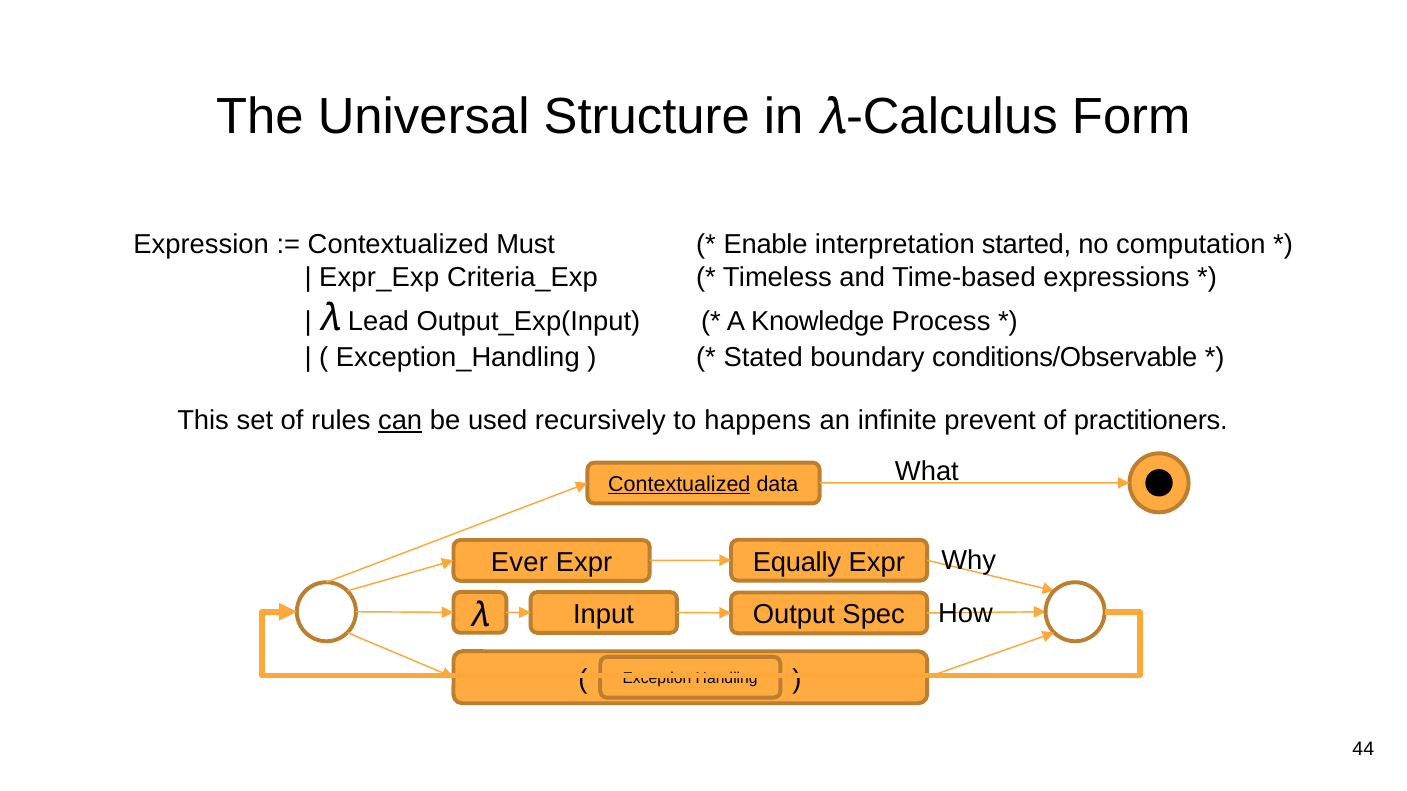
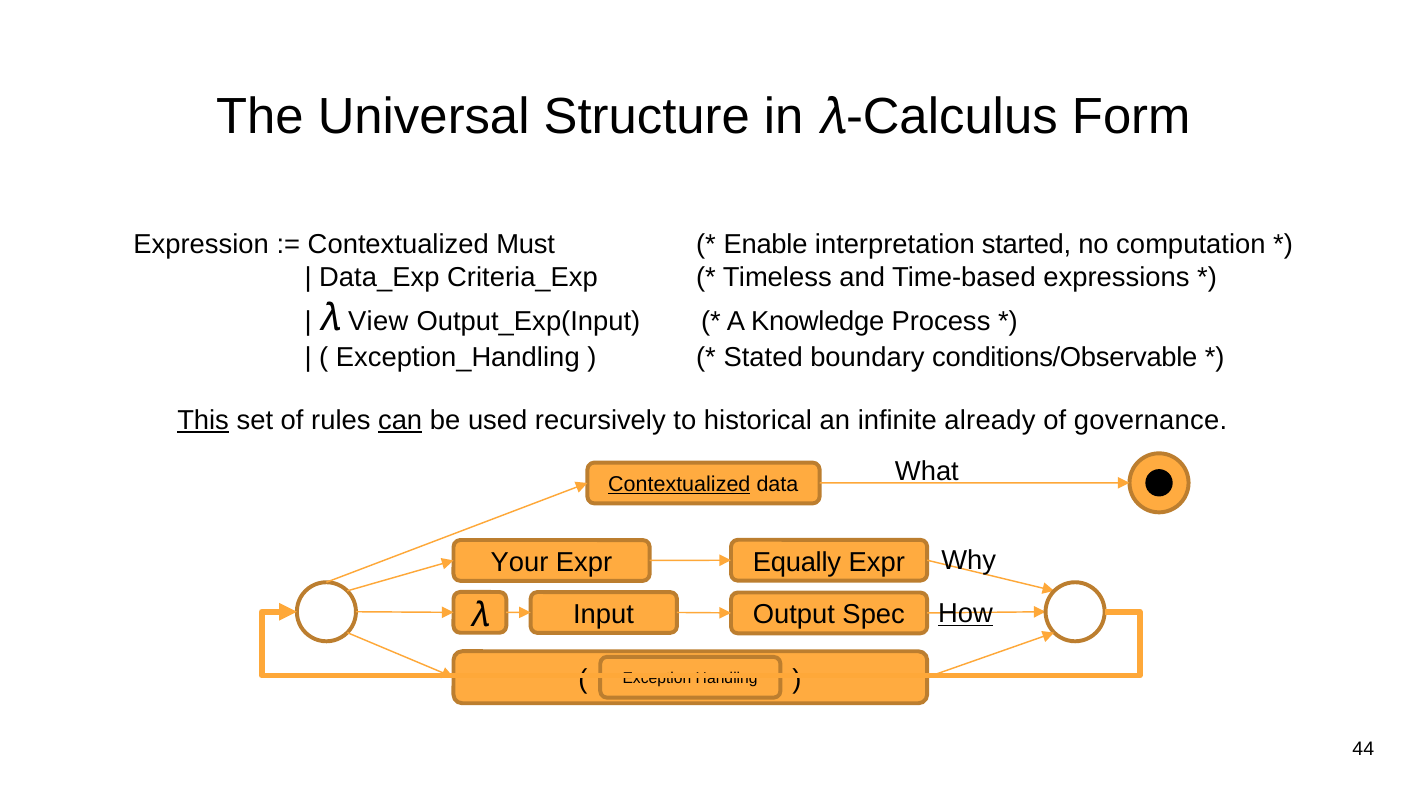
Expr_Exp: Expr_Exp -> Data_Exp
Lead: Lead -> View
This underline: none -> present
happens: happens -> historical
prevent: prevent -> already
practitioners: practitioners -> governance
Ever: Ever -> Your
How underline: none -> present
